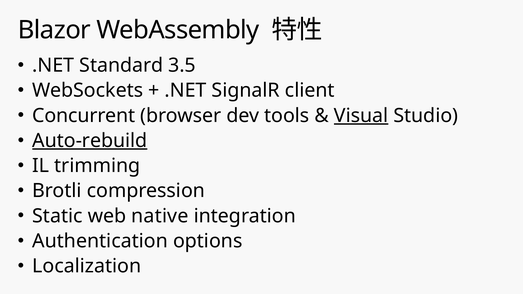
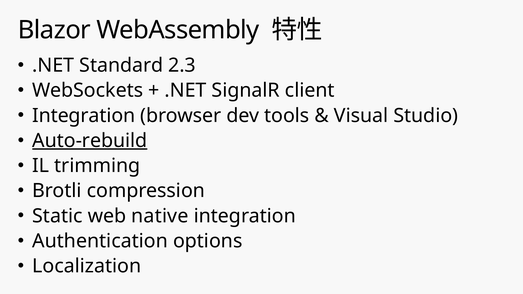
3.5: 3.5 -> 2.3
Concurrent at (84, 116): Concurrent -> Integration
Visual underline: present -> none
